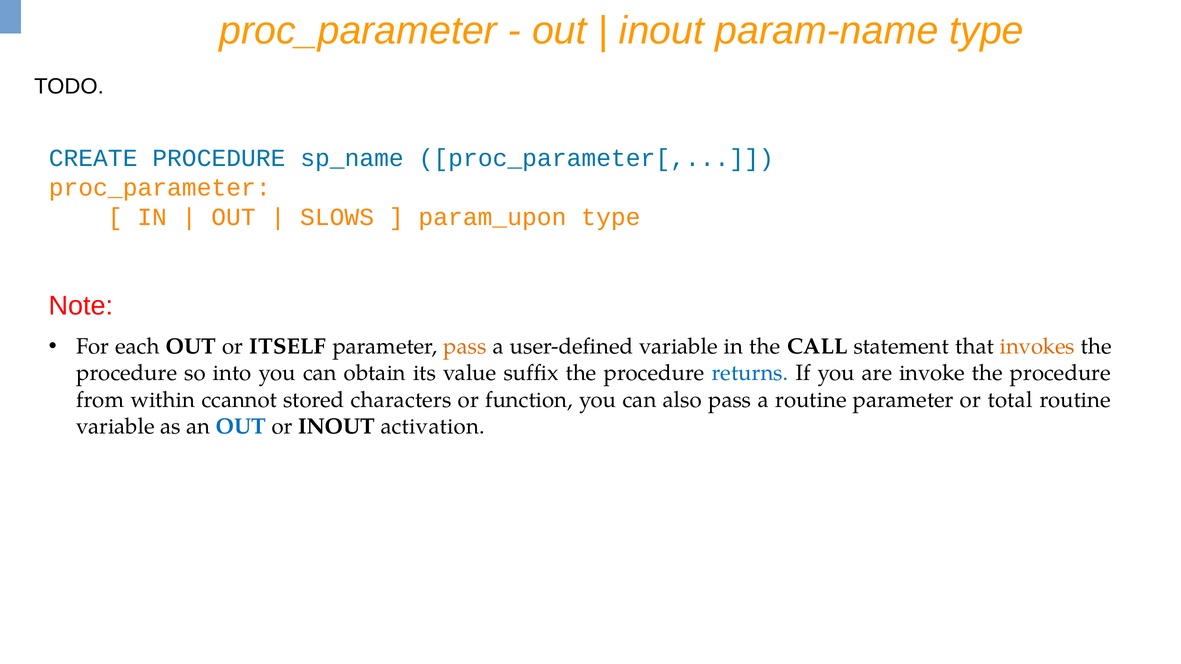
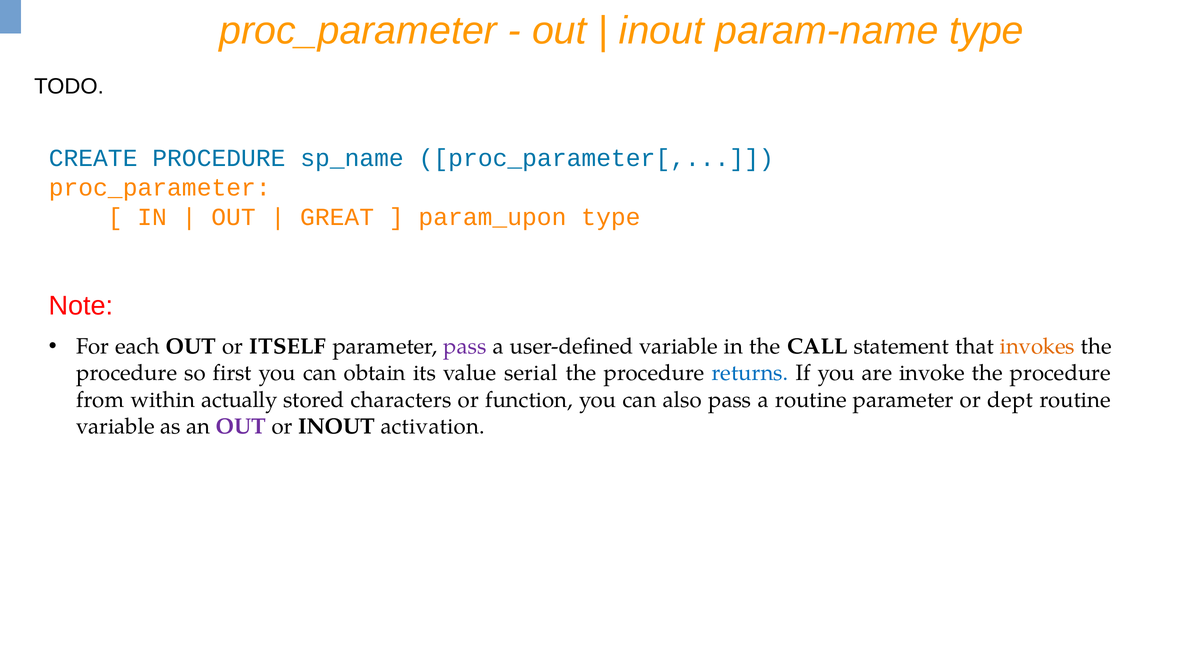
SLOWS: SLOWS -> GREAT
pass at (465, 347) colour: orange -> purple
into: into -> first
suffix: suffix -> serial
ccannot: ccannot -> actually
total: total -> dept
OUT at (241, 426) colour: blue -> purple
